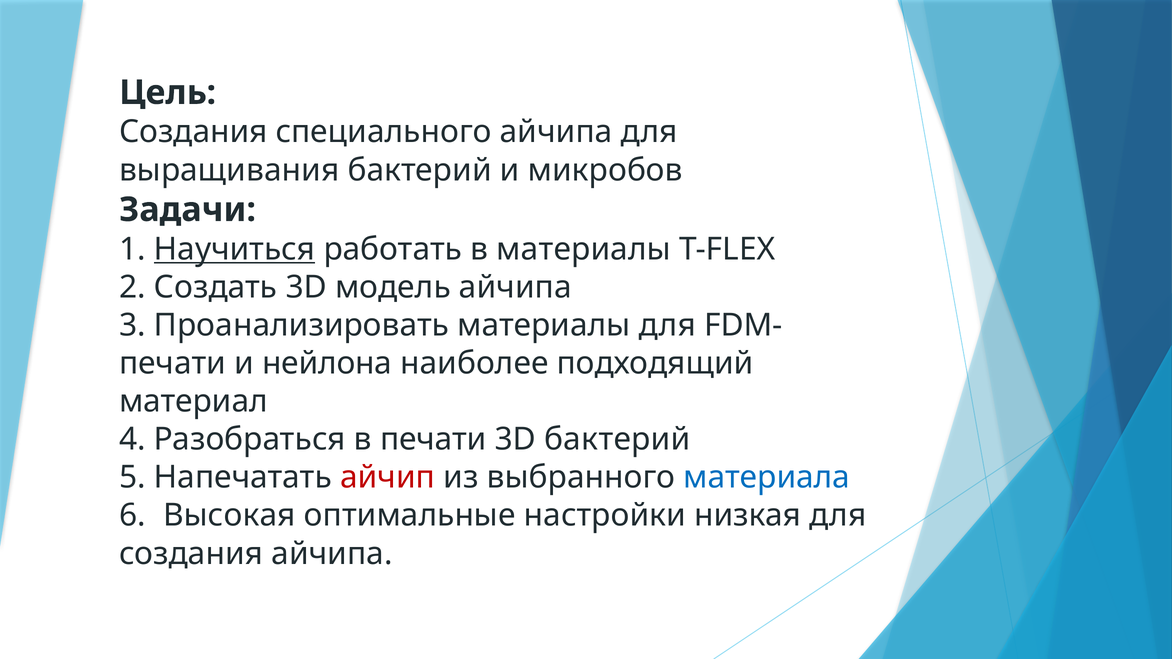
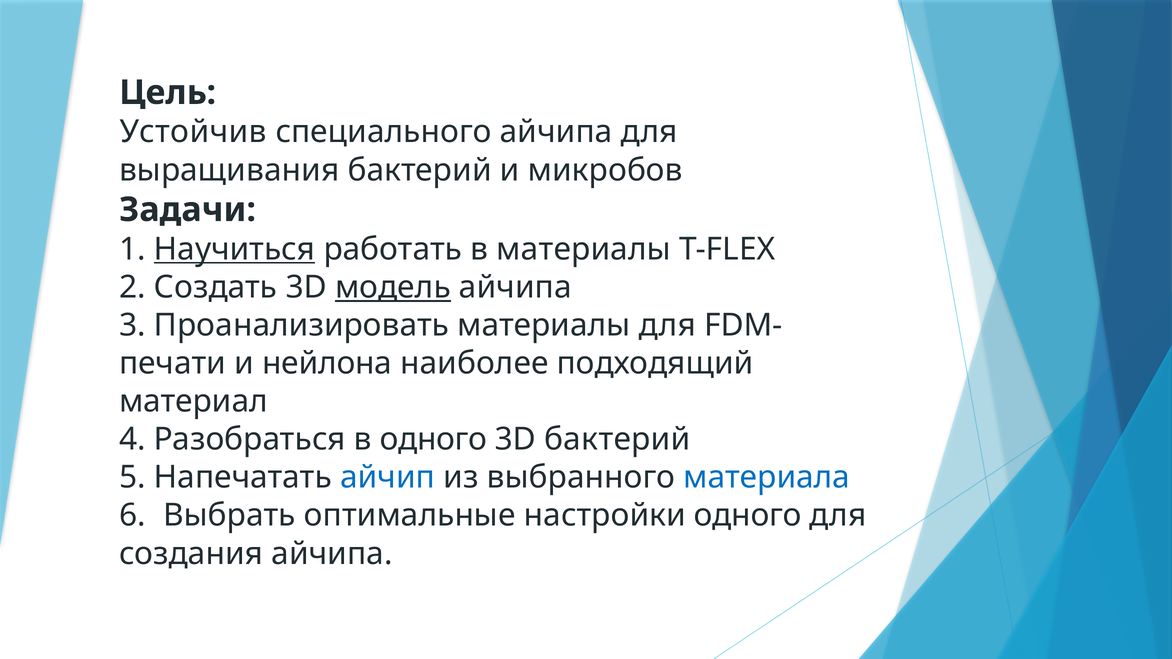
Создания at (193, 132): Создания -> Устойчив
модель underline: none -> present
в печати: печати -> одного
айчип colour: red -> blue
Высокая: Высокая -> Выбрать
настройки низкая: низкая -> одного
